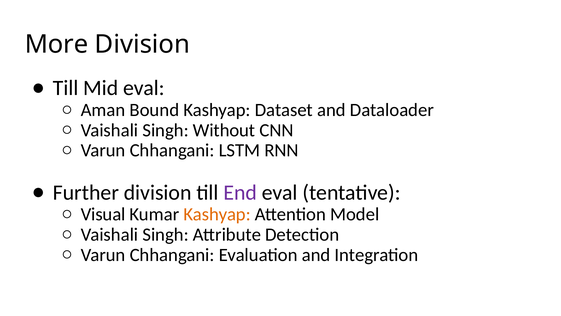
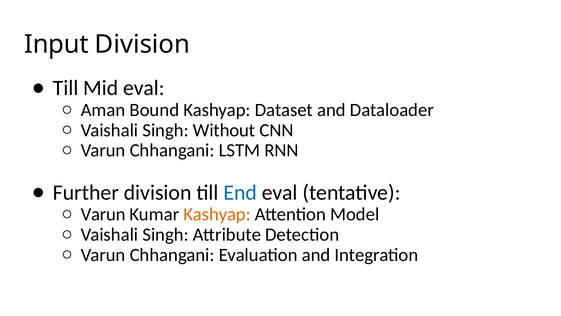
More: More -> Input
End colour: purple -> blue
Visual at (103, 214): Visual -> Varun
